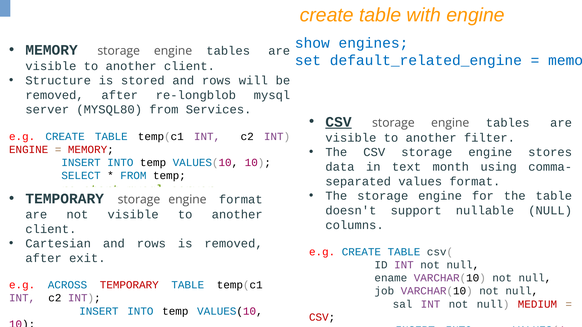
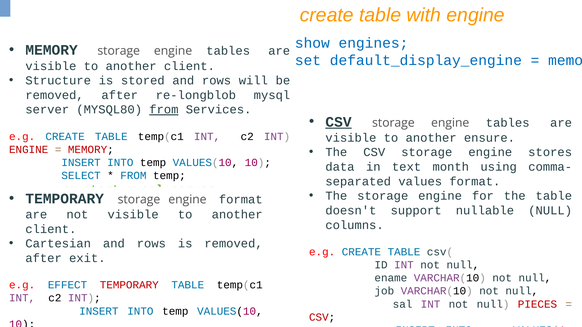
default_related_engine: default_related_engine -> default_display_engine
from at (164, 110) underline: none -> present
filter: filter -> ensure
ACROSS: ACROSS -> EFFECT
MEDIUM: MEDIUM -> PIECES
